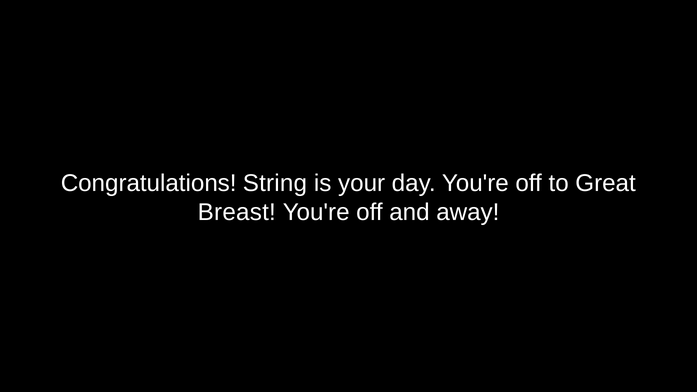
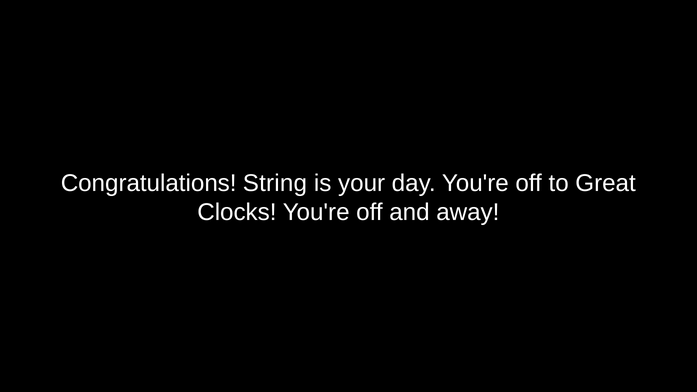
Breast: Breast -> Clocks
